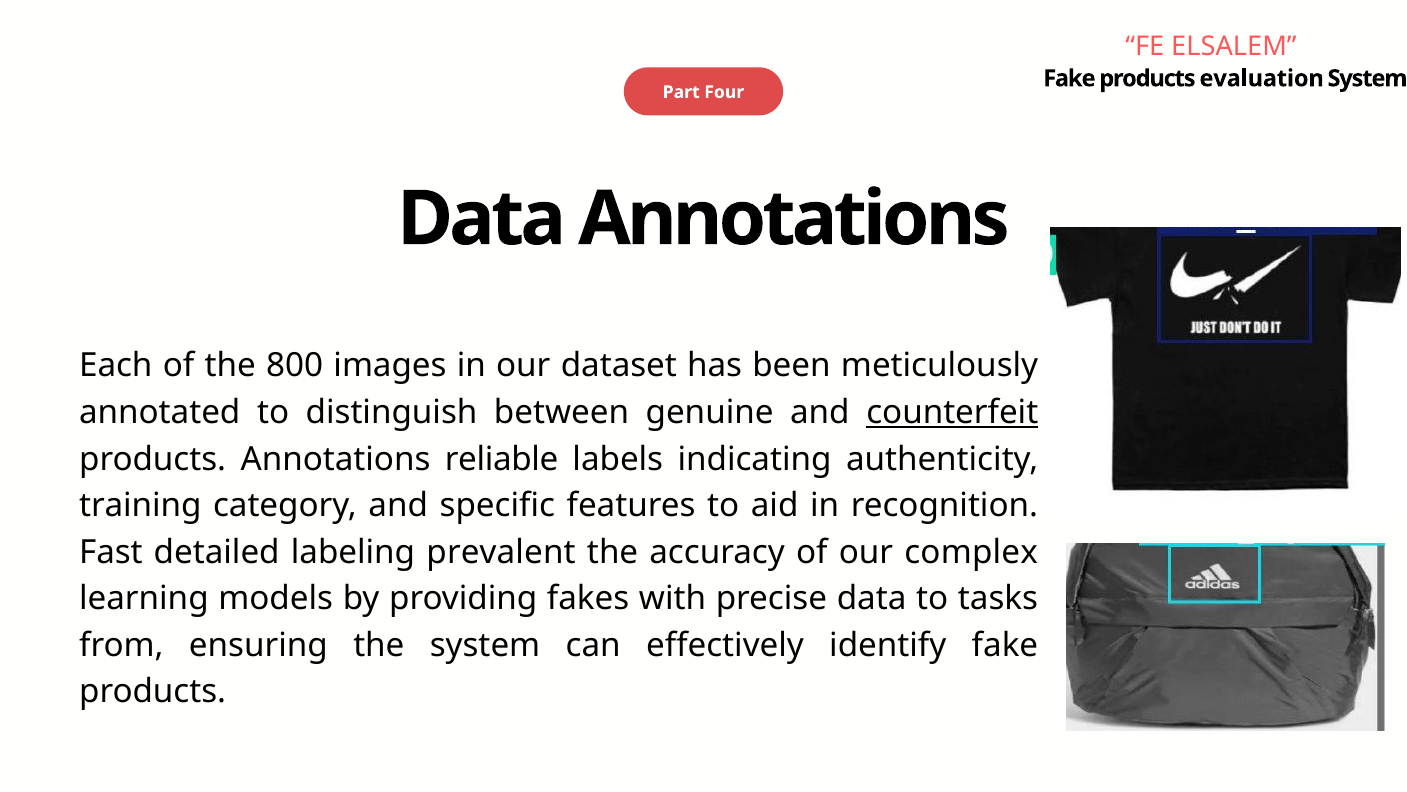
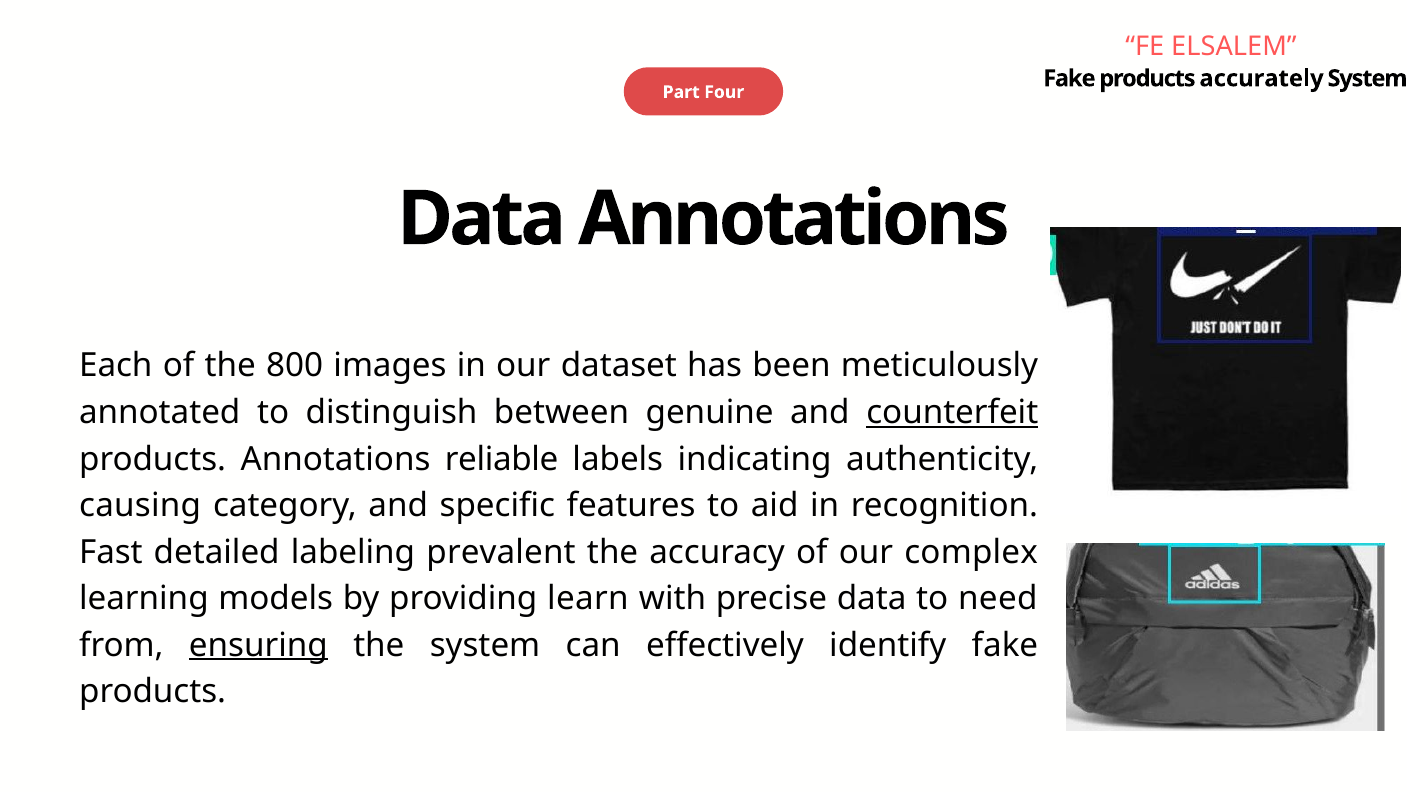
evaluation: evaluation -> accurately
training: training -> causing
fakes: fakes -> learn
tasks: tasks -> need
ensuring underline: none -> present
